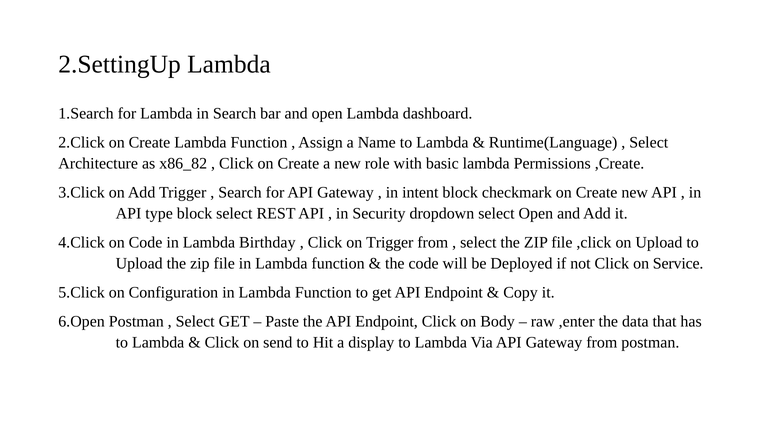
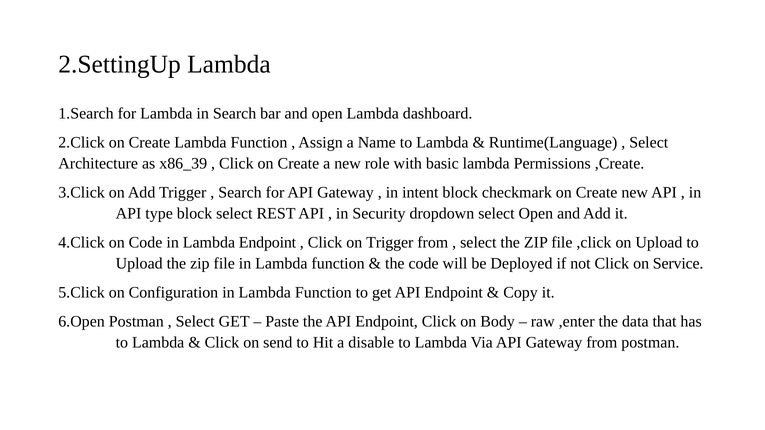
x86_82: x86_82 -> x86_39
Lambda Birthday: Birthday -> Endpoint
display: display -> disable
